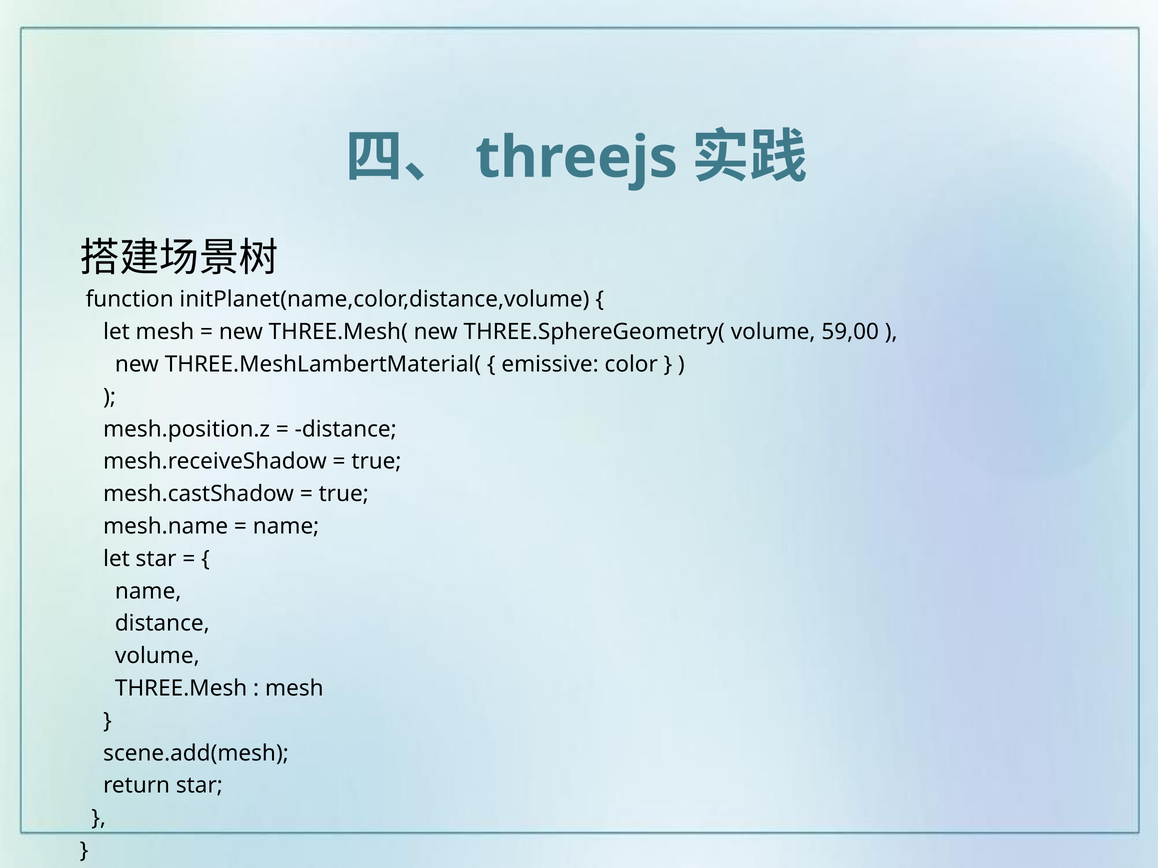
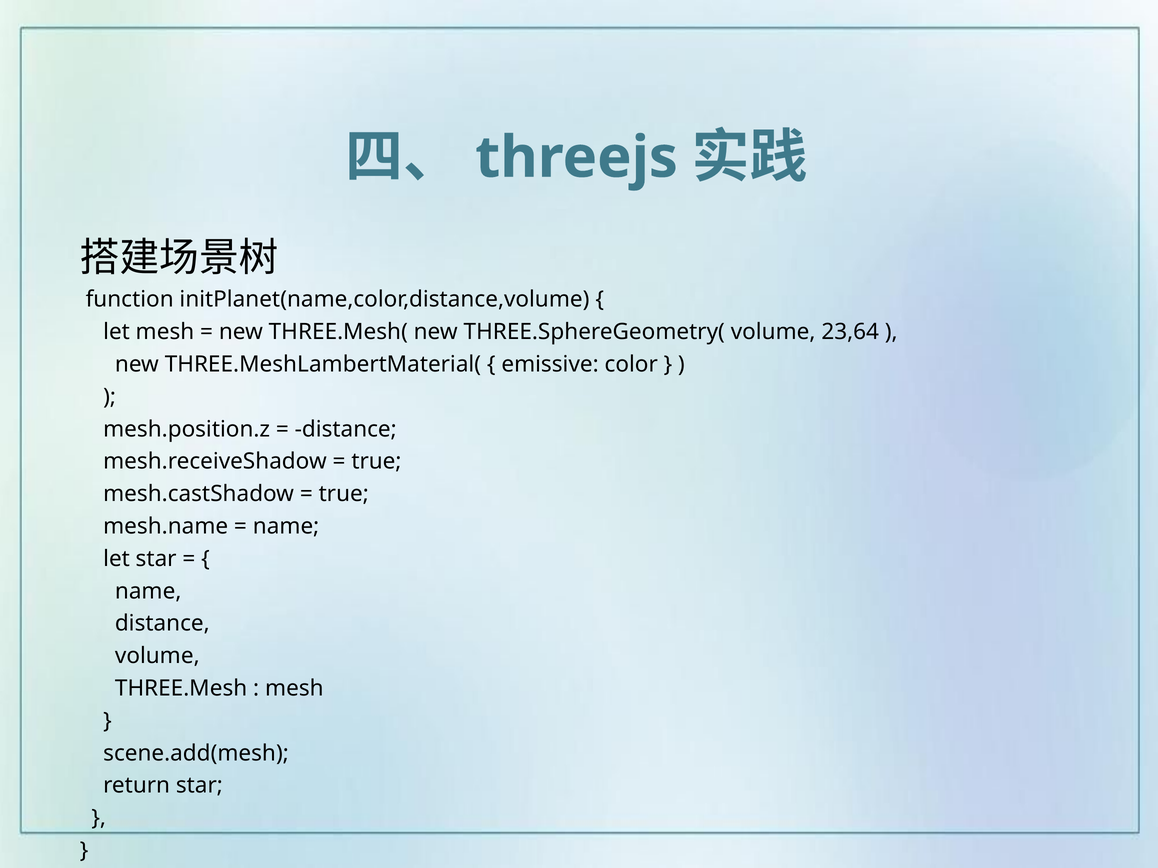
59,00: 59,00 -> 23,64
